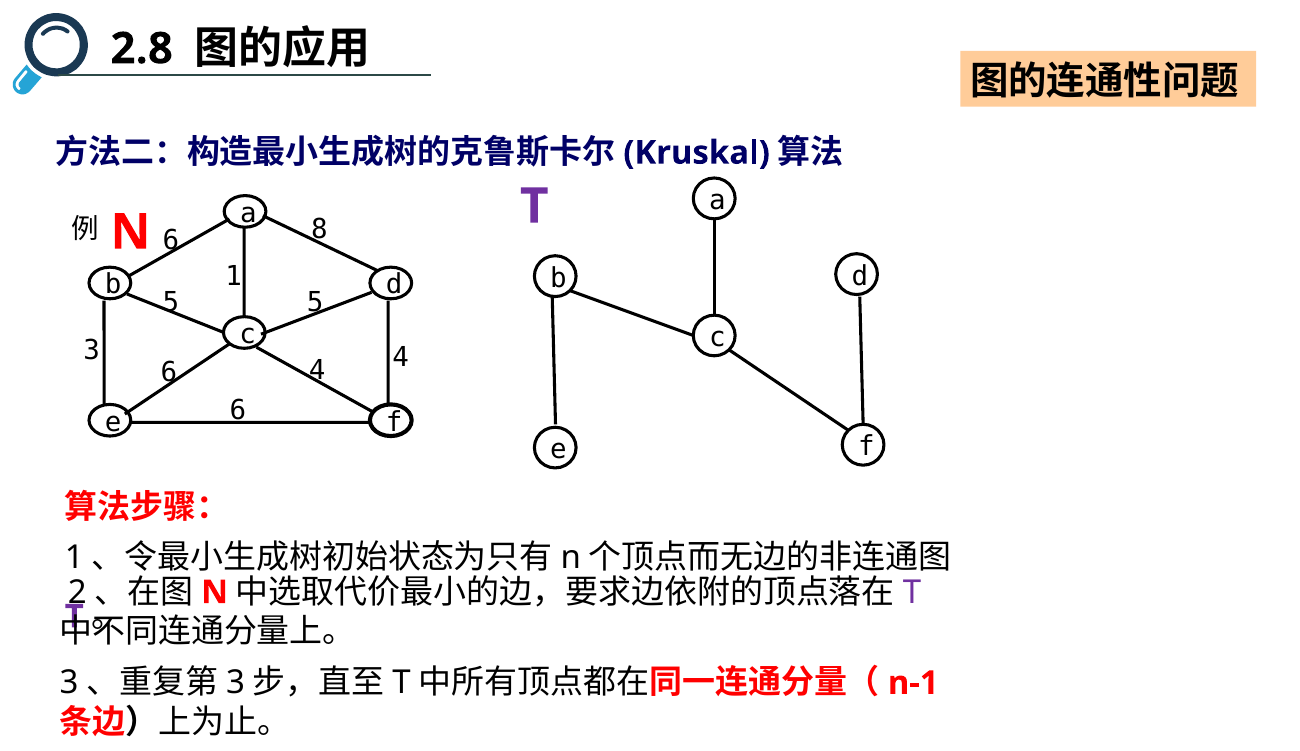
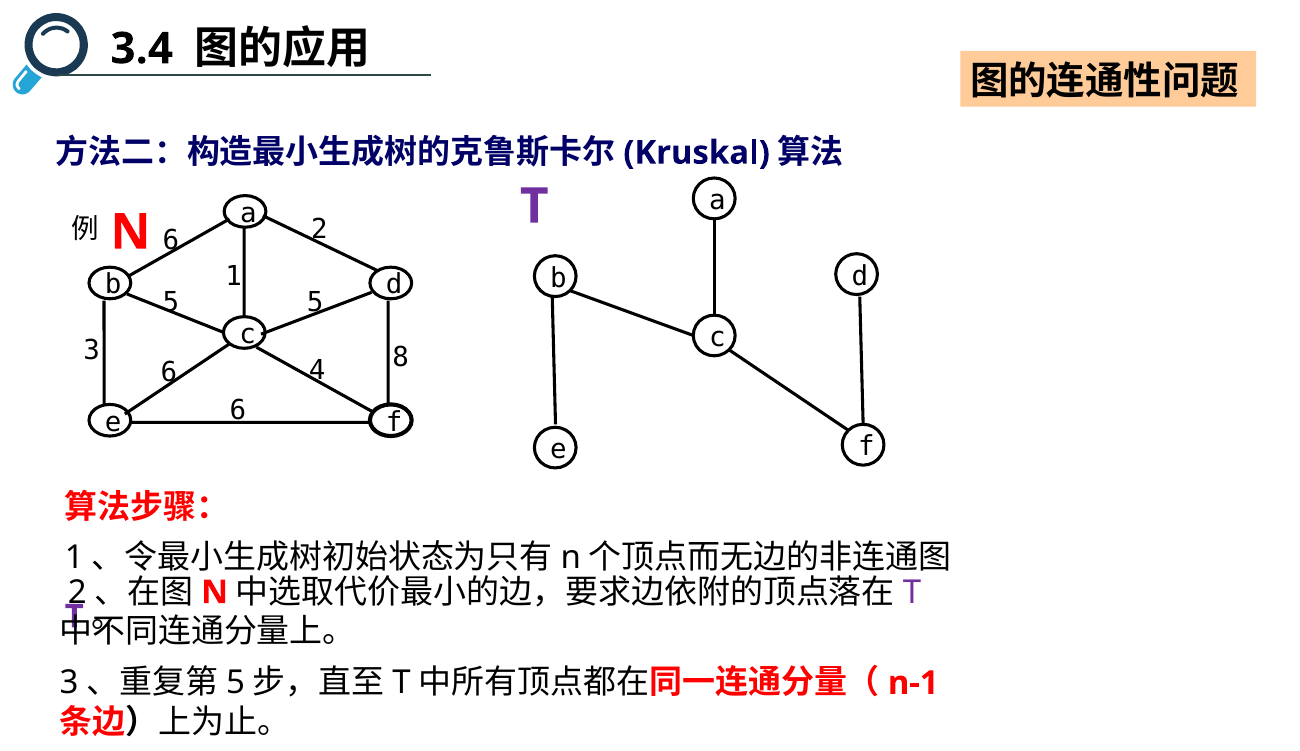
2.8: 2.8 -> 3.4
6 8: 8 -> 2
4 4: 4 -> 8
3 at (235, 683): 3 -> 5
